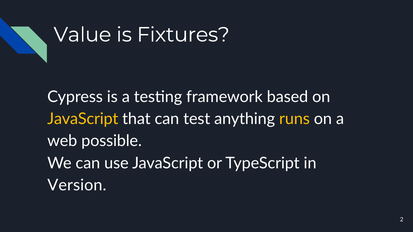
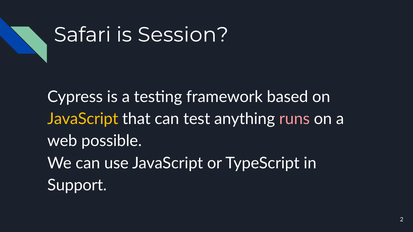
Value: Value -> Safari
Fixtures: Fixtures -> Session
runs colour: yellow -> pink
Version: Version -> Support
